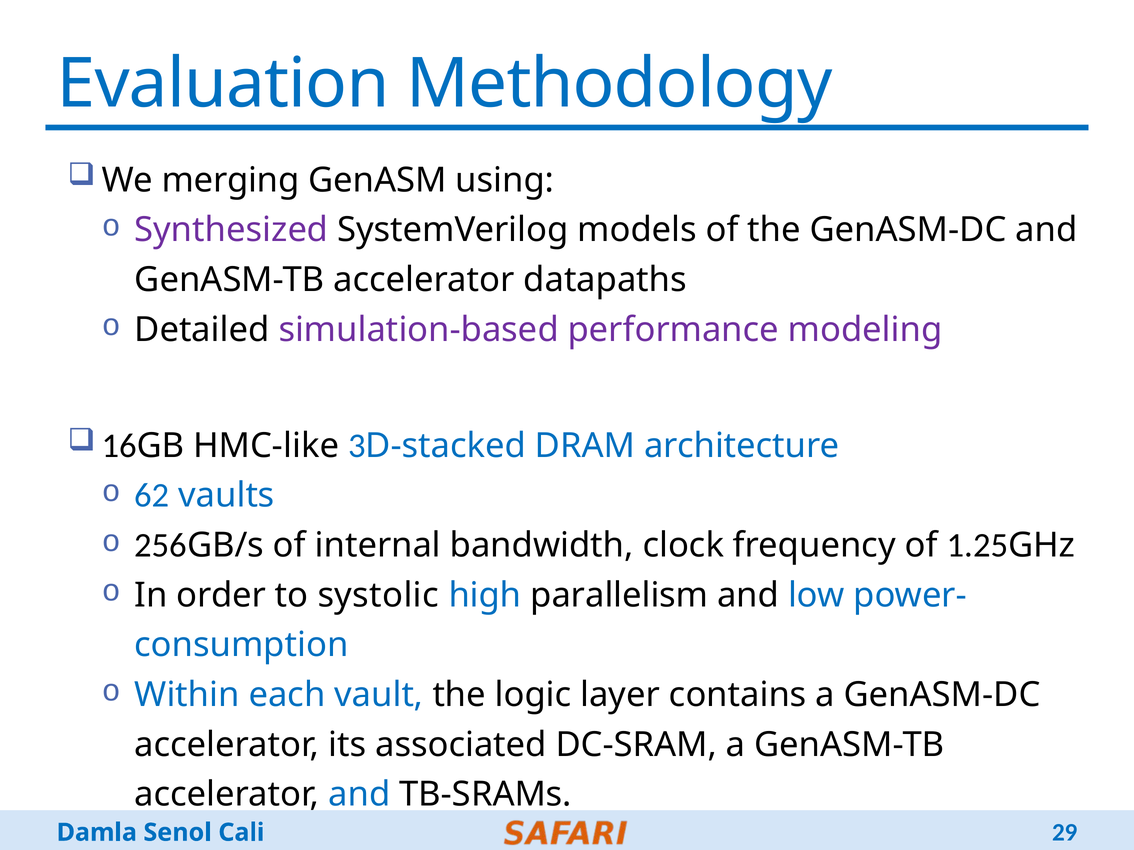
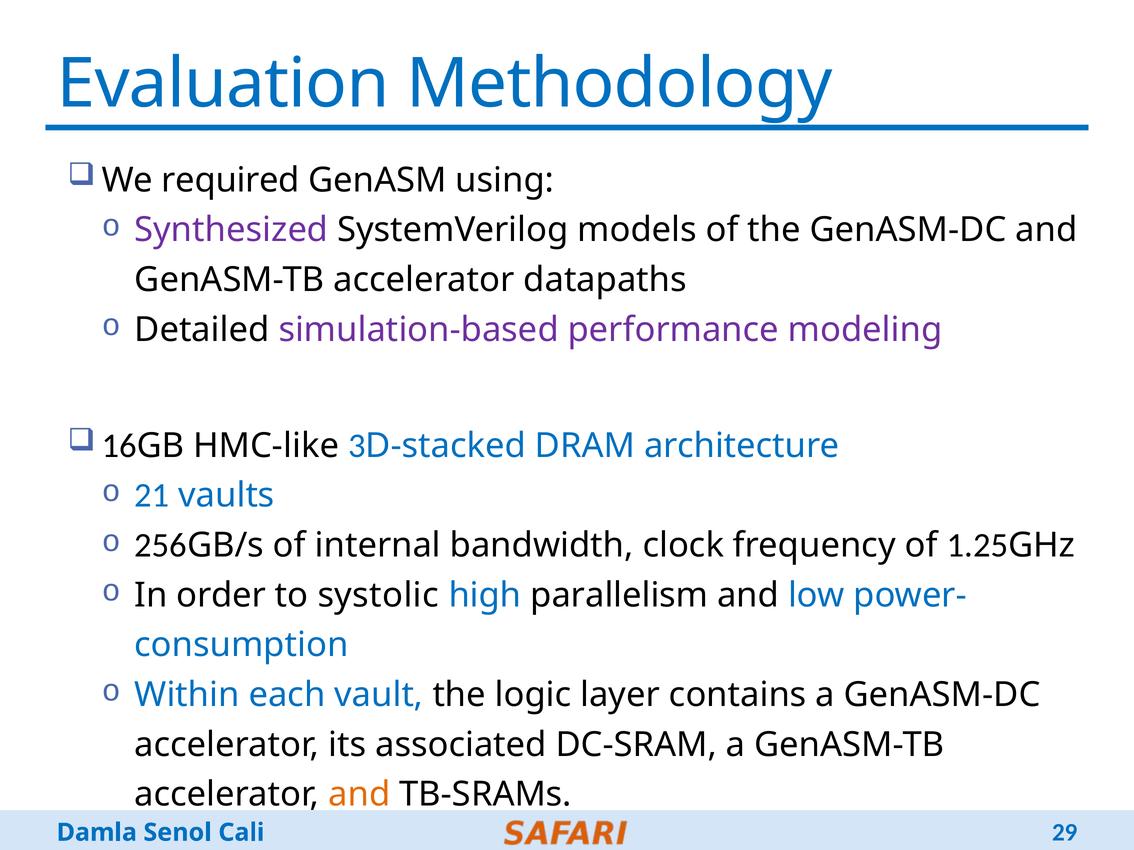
merging: merging -> required
62: 62 -> 21
and at (359, 795) colour: blue -> orange
